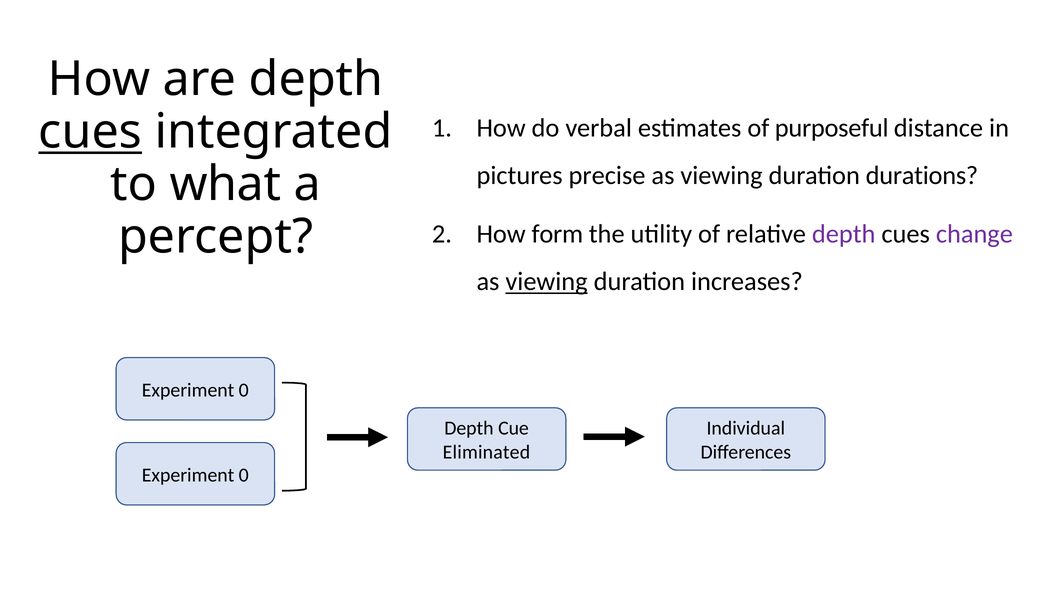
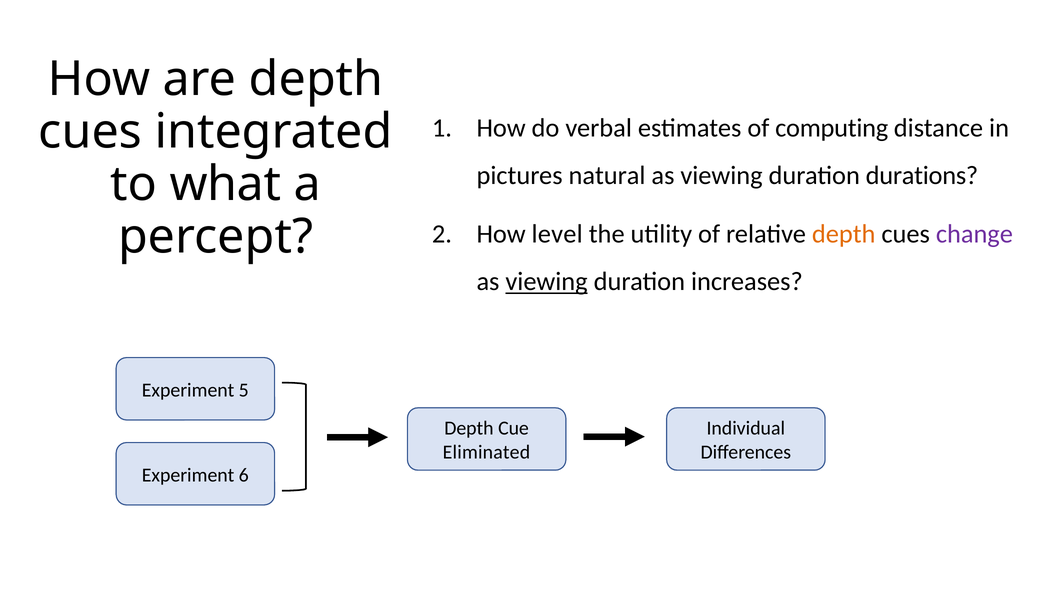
purposeful: purposeful -> computing
cues at (90, 132) underline: present -> none
precise: precise -> natural
form: form -> level
depth at (844, 234) colour: purple -> orange
0 at (244, 390): 0 -> 5
0 at (244, 475): 0 -> 6
